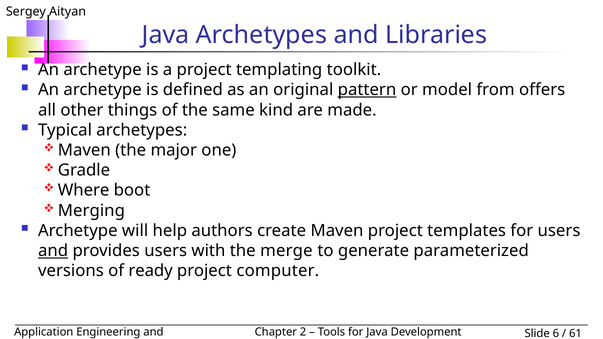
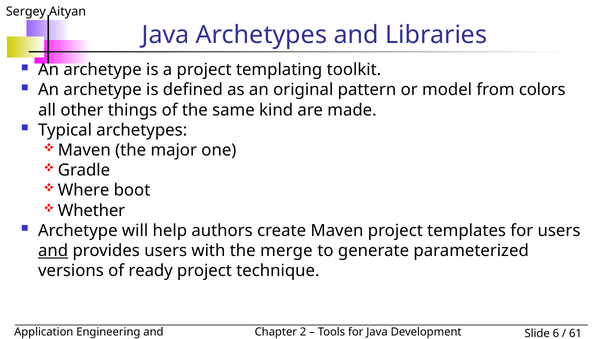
pattern underline: present -> none
offers: offers -> colors
Merging: Merging -> Whether
computer: computer -> technique
